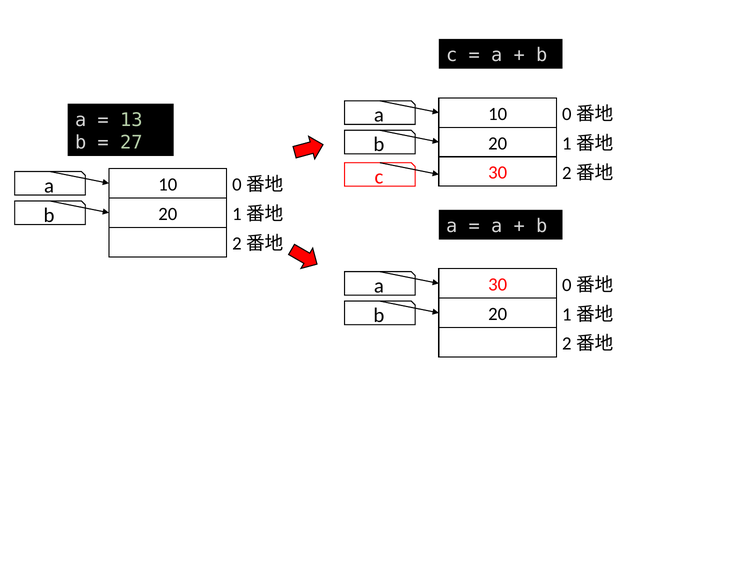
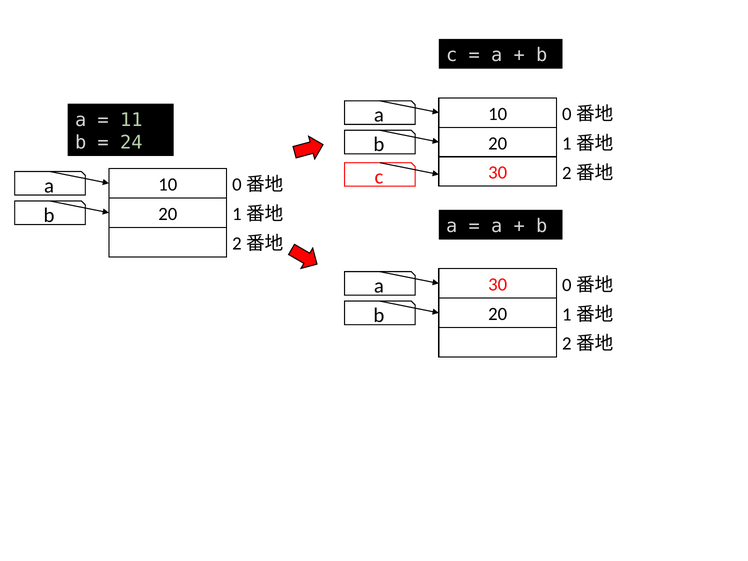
13: 13 -> 11
27: 27 -> 24
